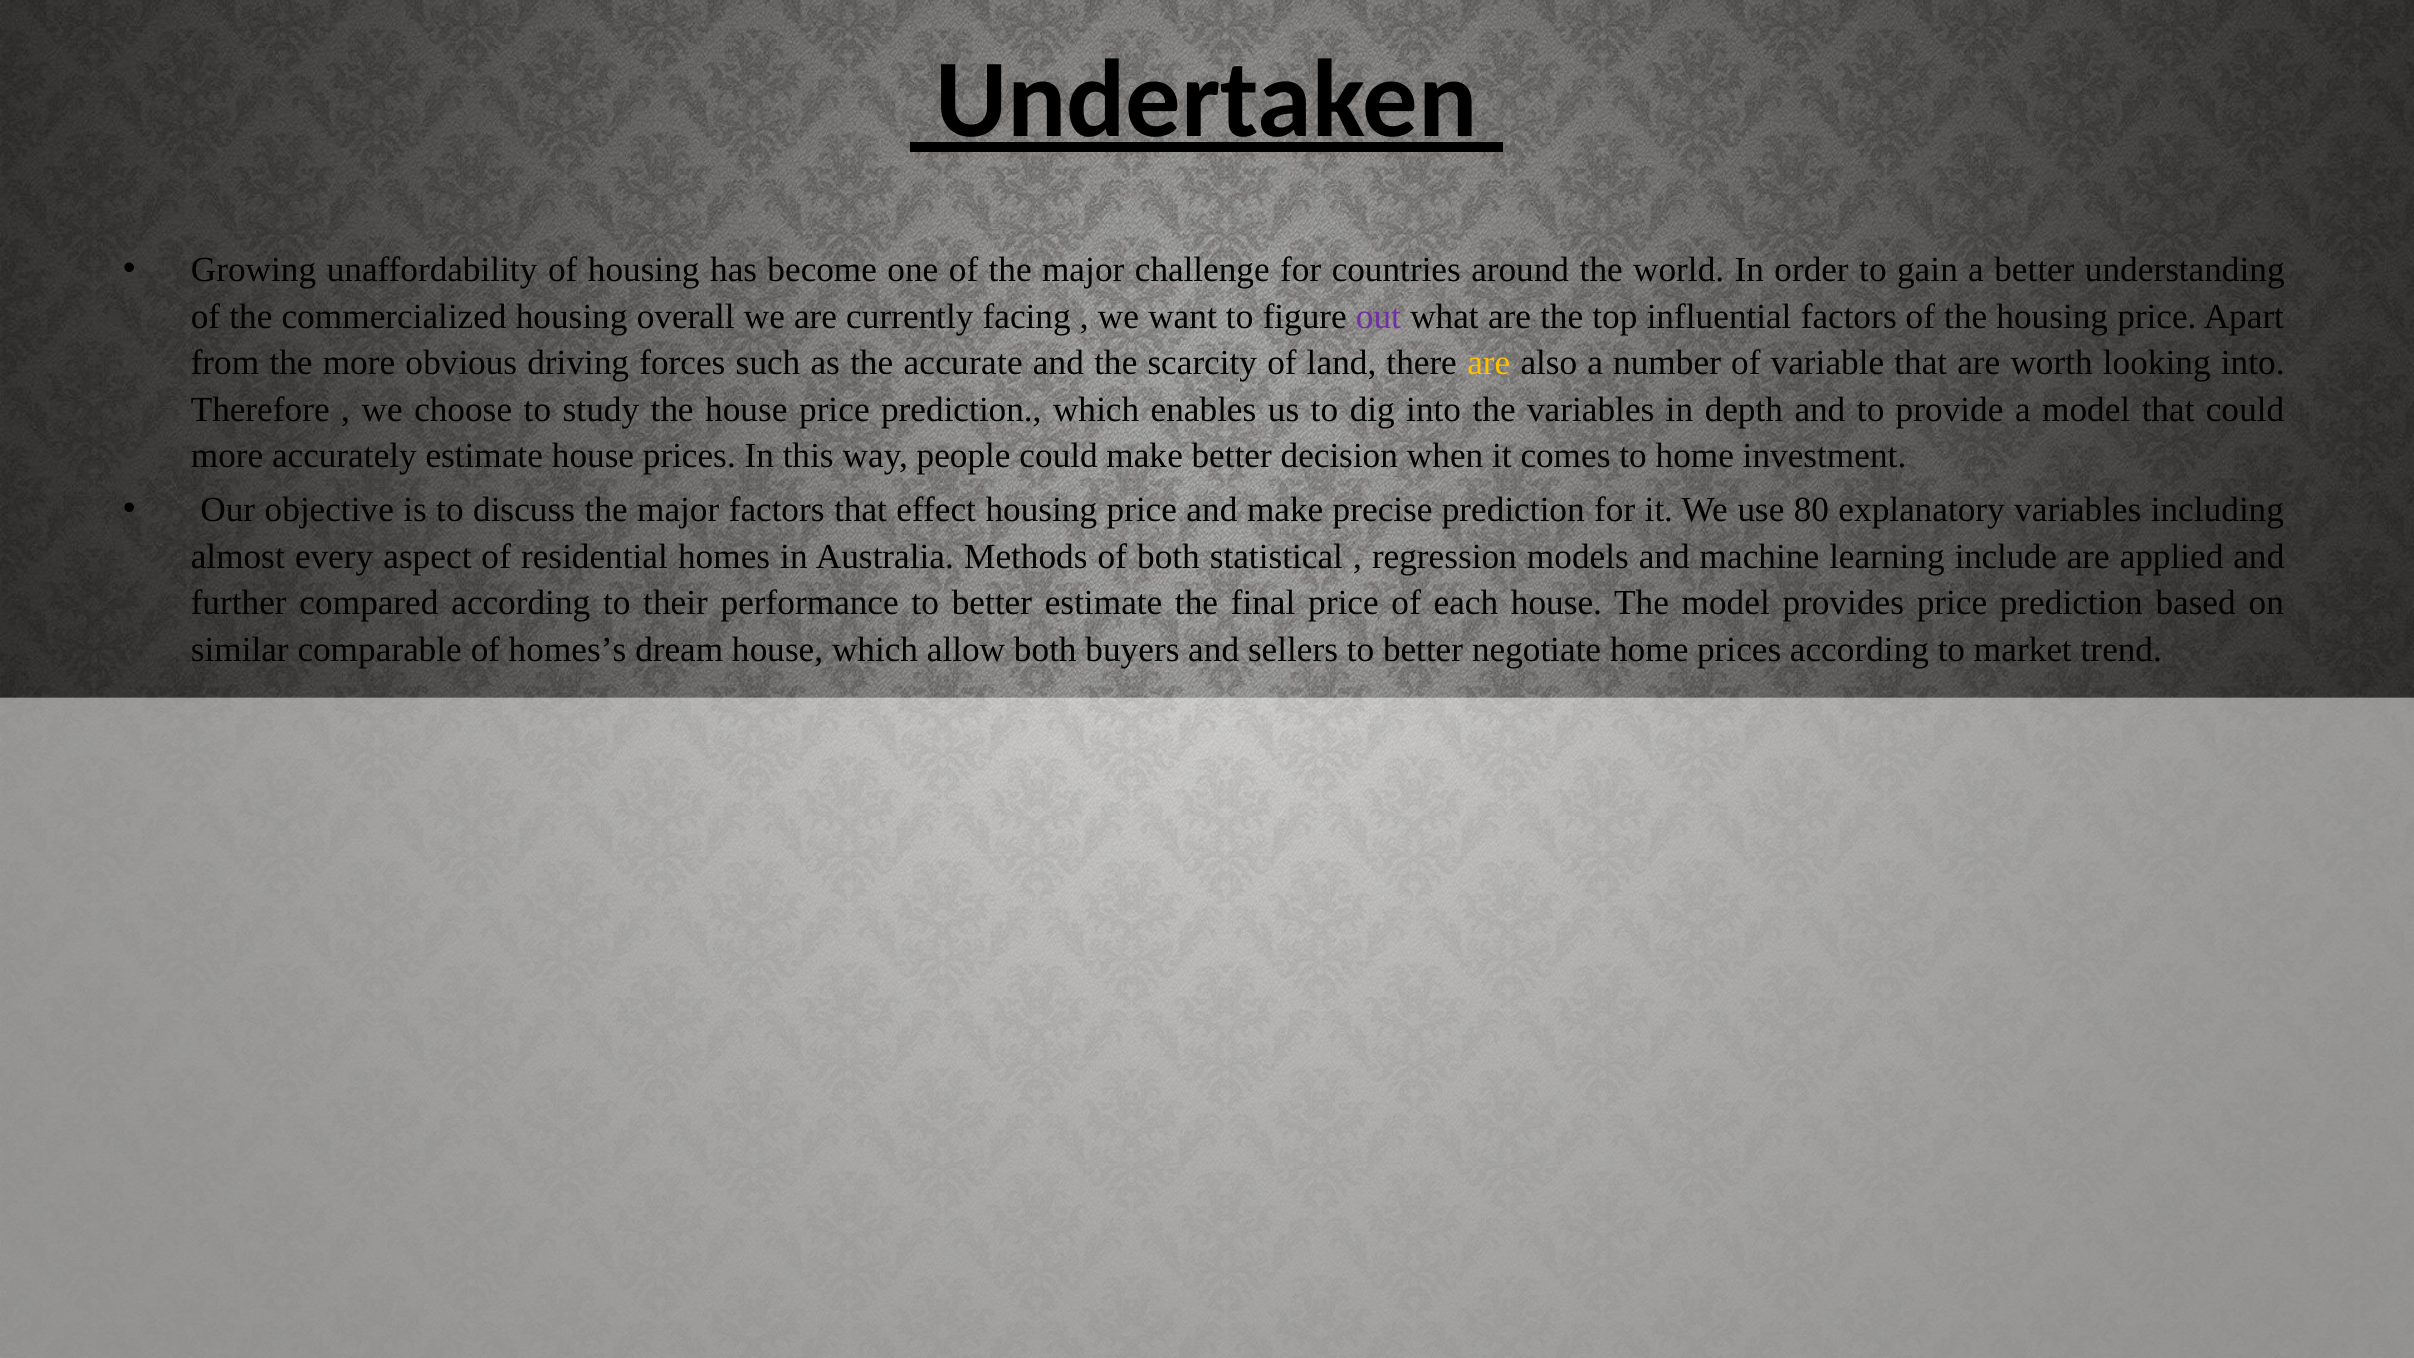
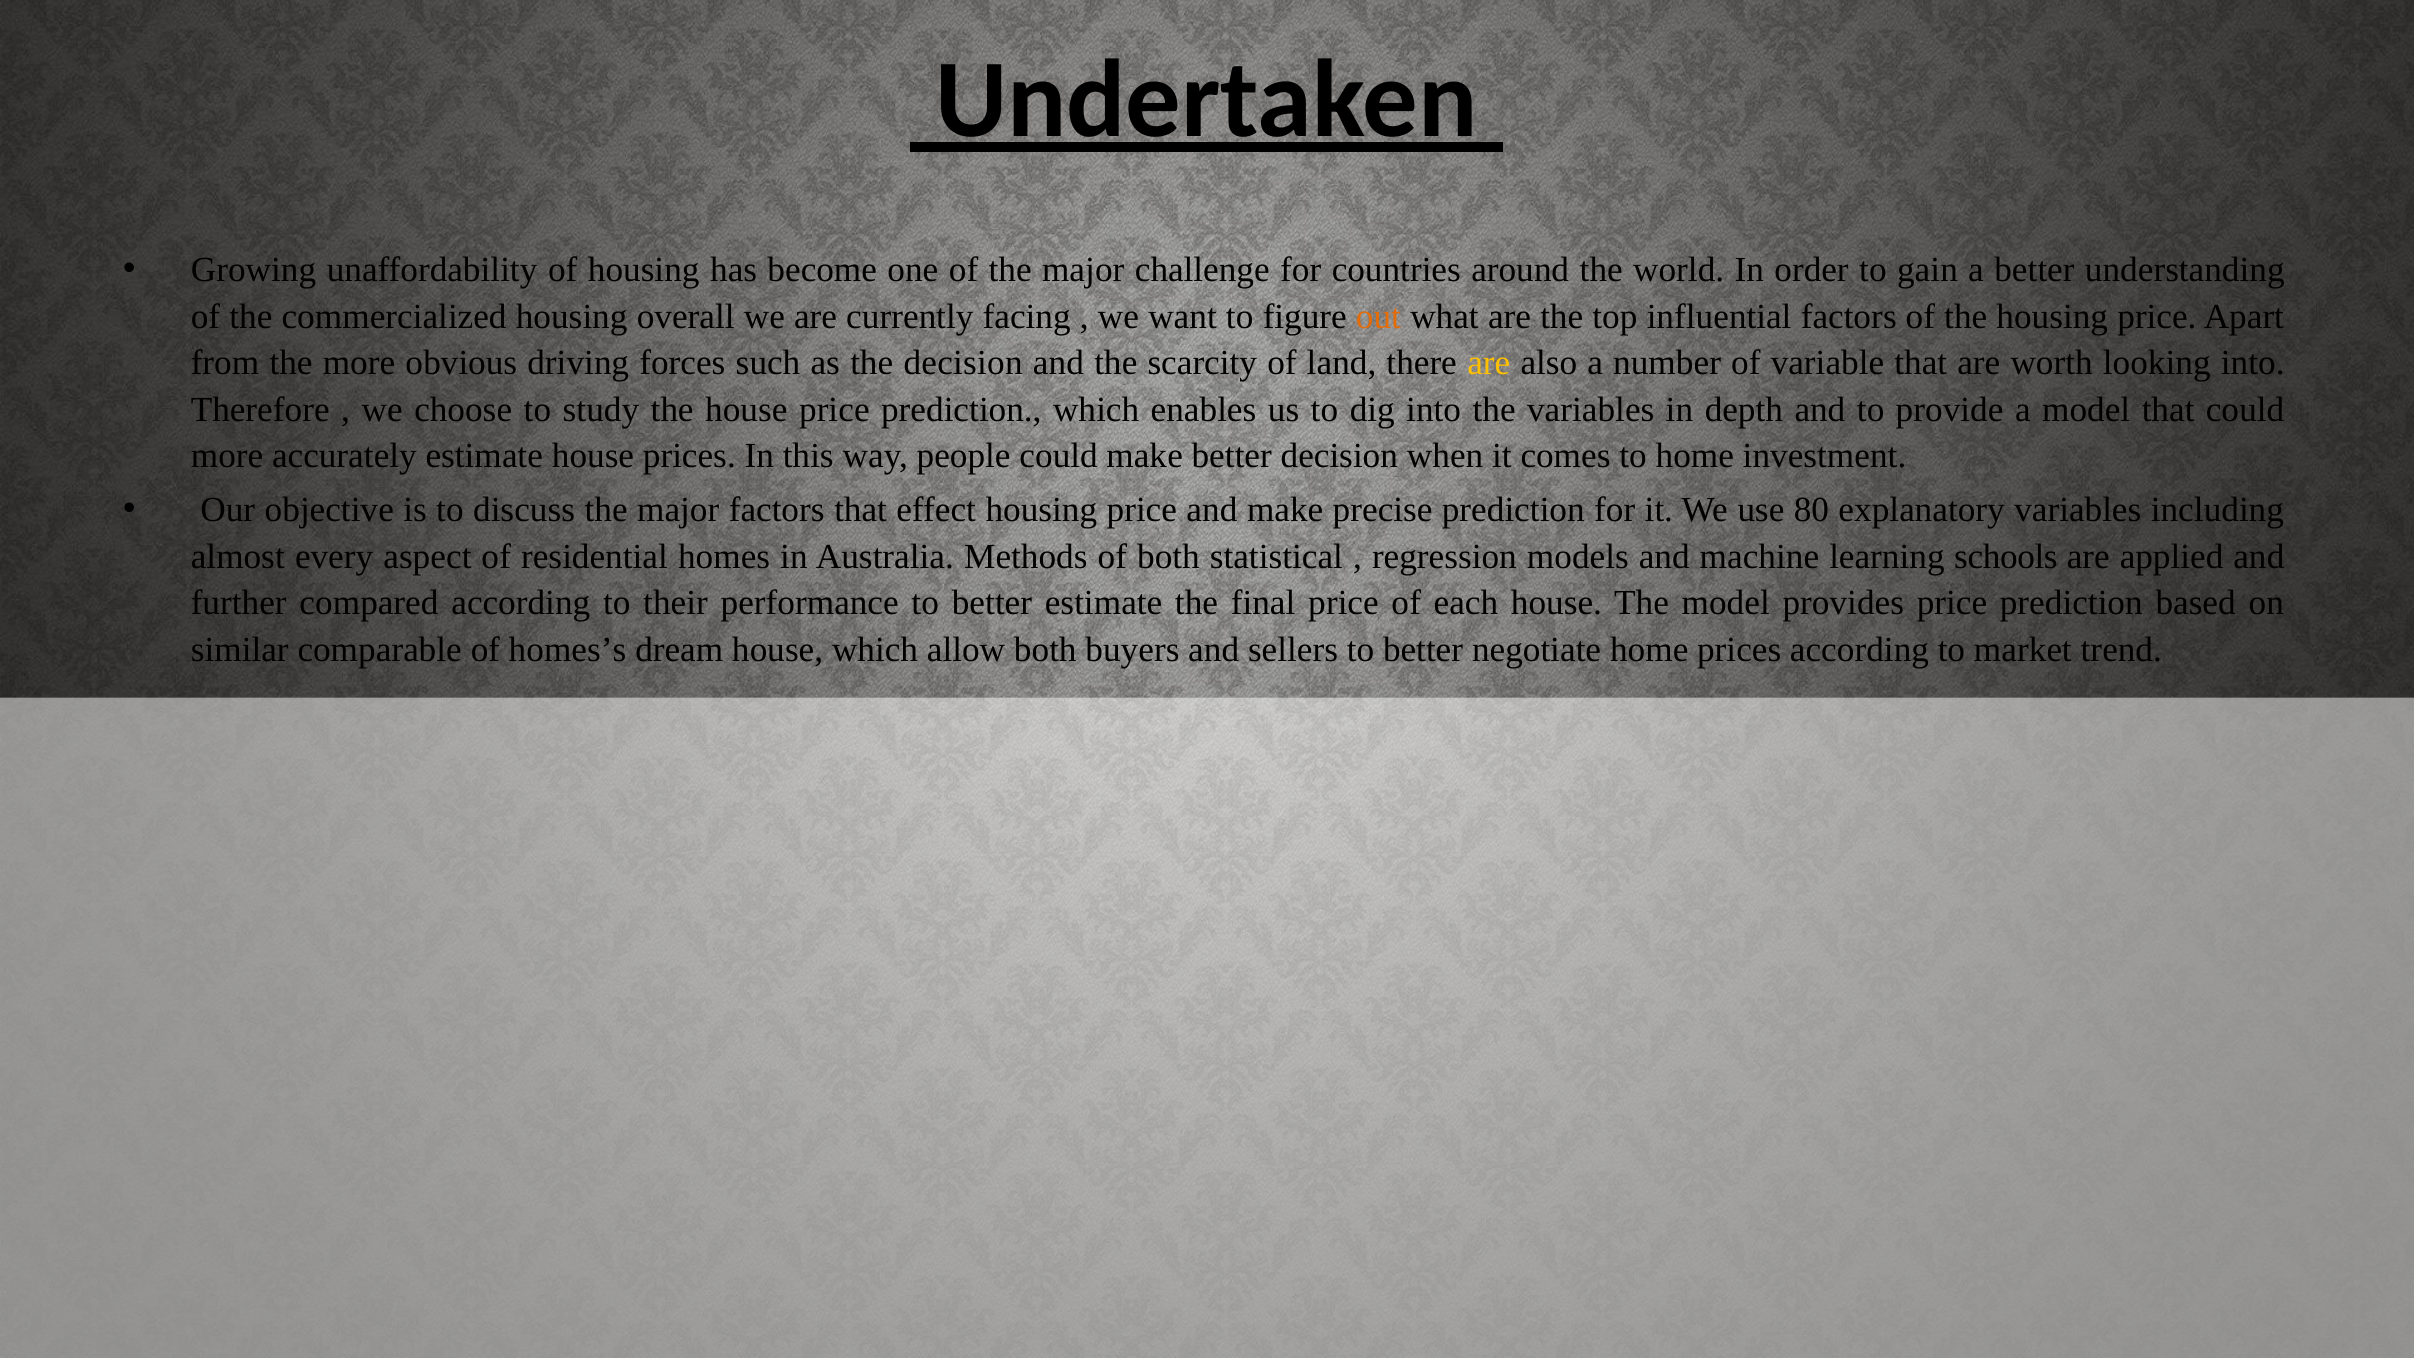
out colour: purple -> orange
the accurate: accurate -> decision
include: include -> schools
